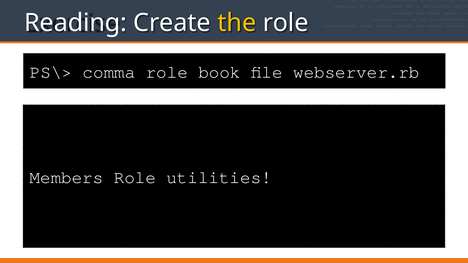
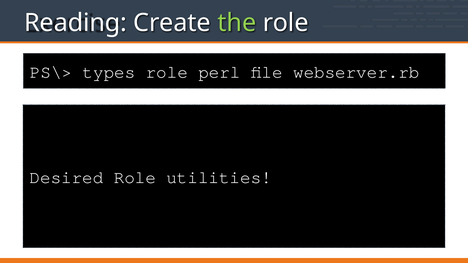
the colour: yellow -> light green
comma: comma -> types
book: book -> perl
Members: Members -> Desired
